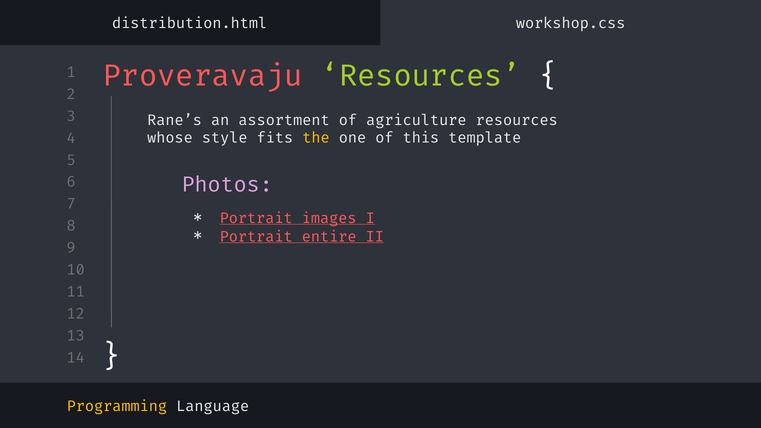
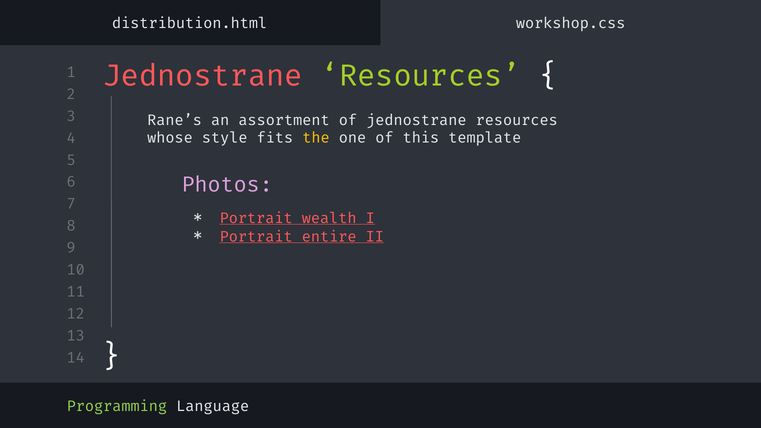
Proveravaju at (203, 76): Proveravaju -> Jednostrane
of agriculture: agriculture -> jednostrane
images: images -> wealth
Programming colour: yellow -> light green
